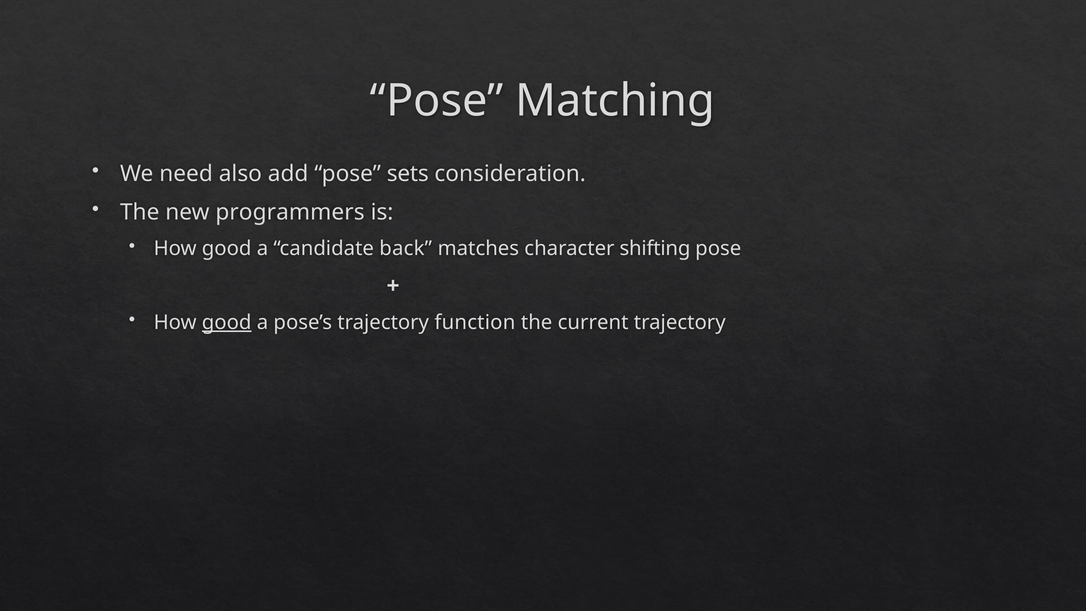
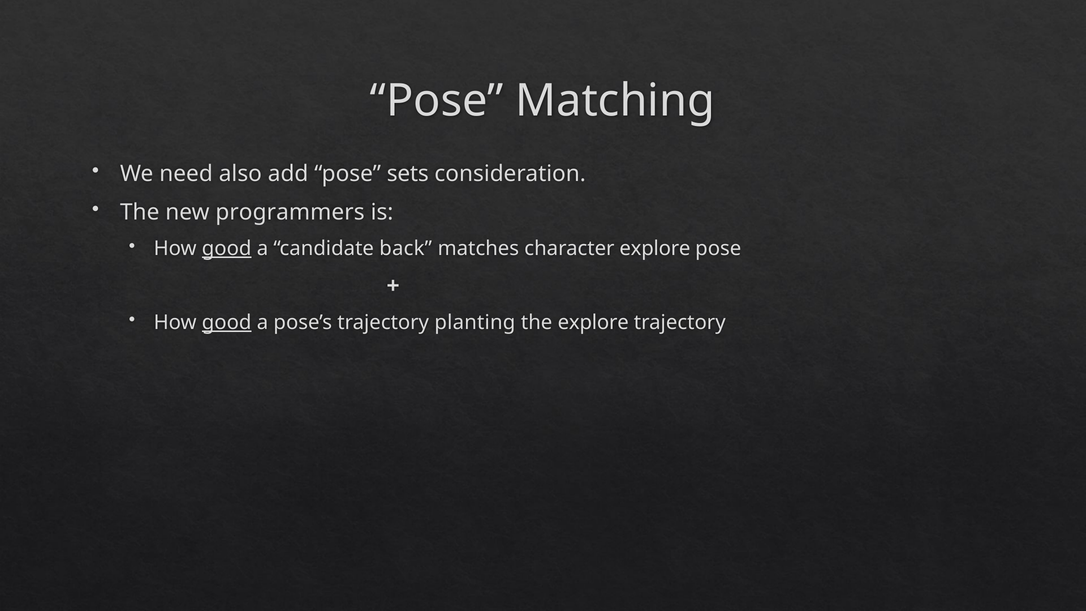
good at (227, 249) underline: none -> present
character shifting: shifting -> explore
function: function -> planting
the current: current -> explore
